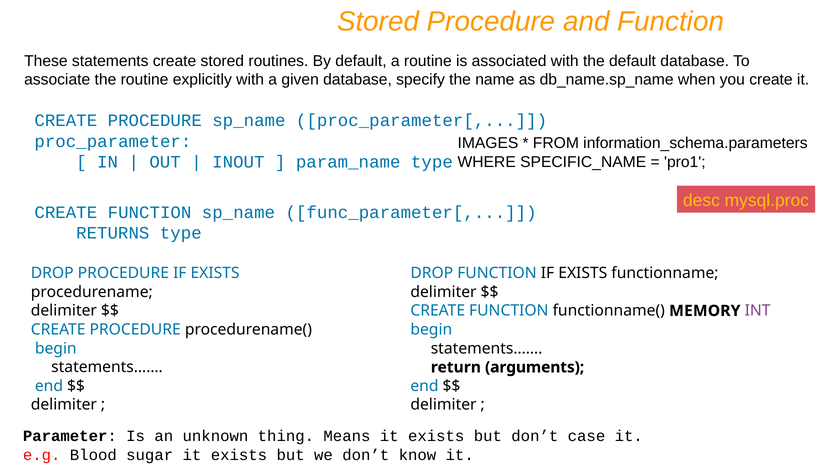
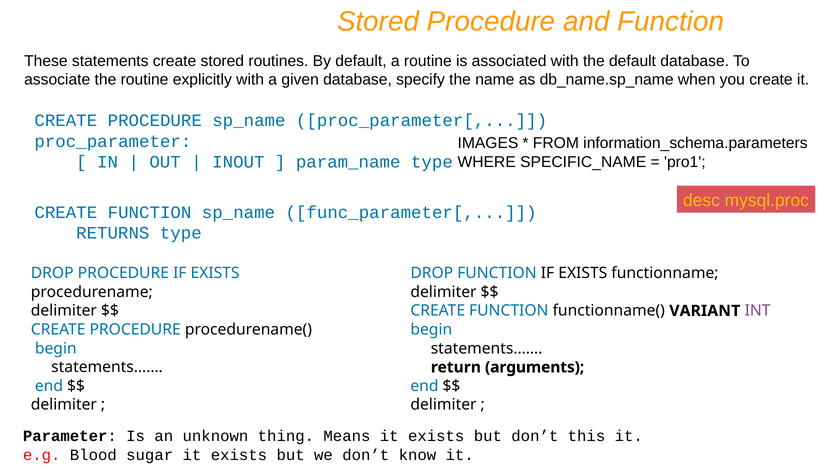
MEMORY: MEMORY -> VARIANT
case: case -> this
